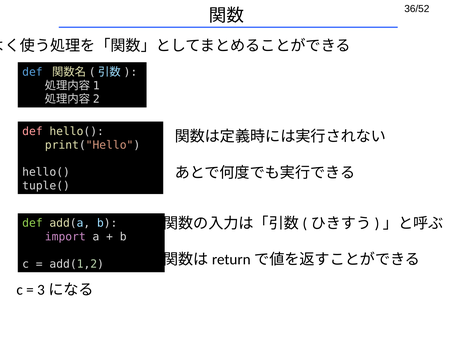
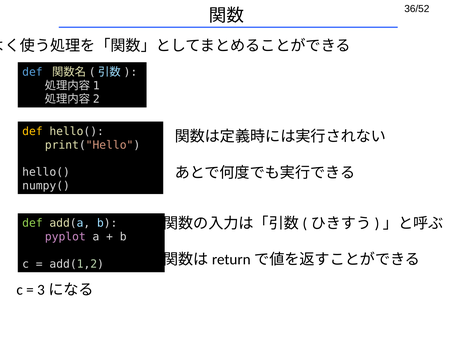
def at (32, 131) colour: pink -> yellow
tuple(: tuple( -> numpy(
import: import -> pyplot
